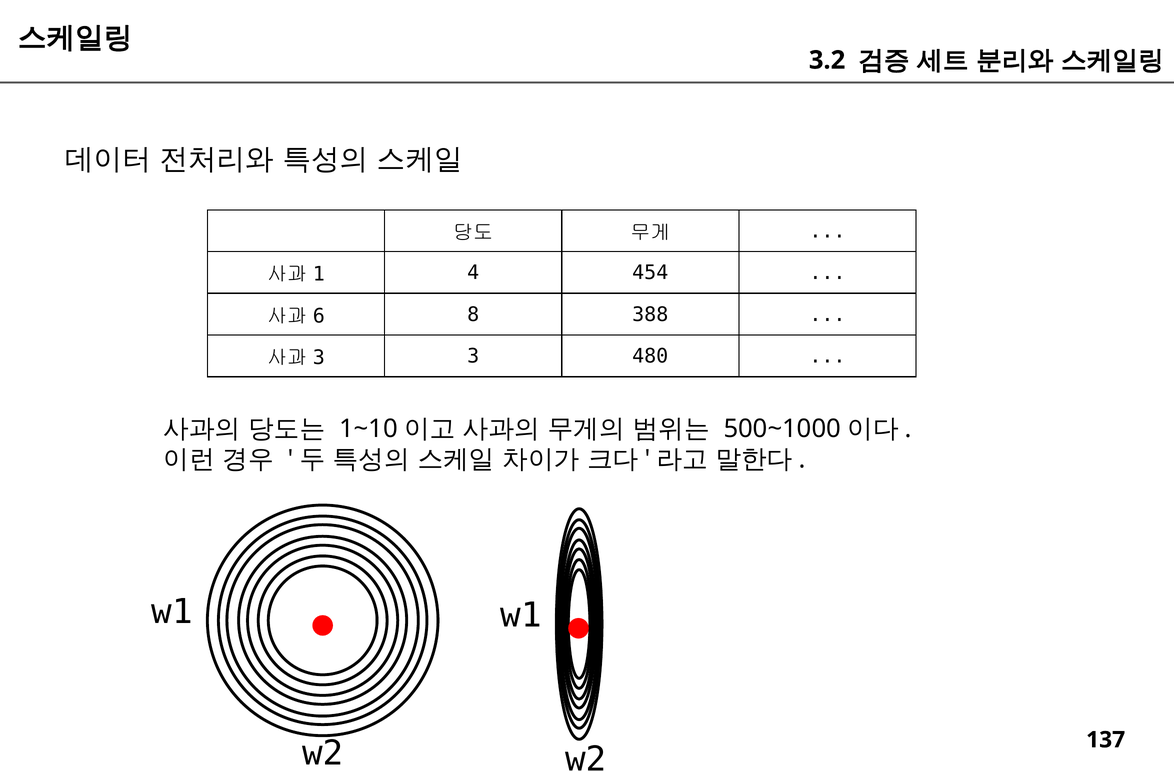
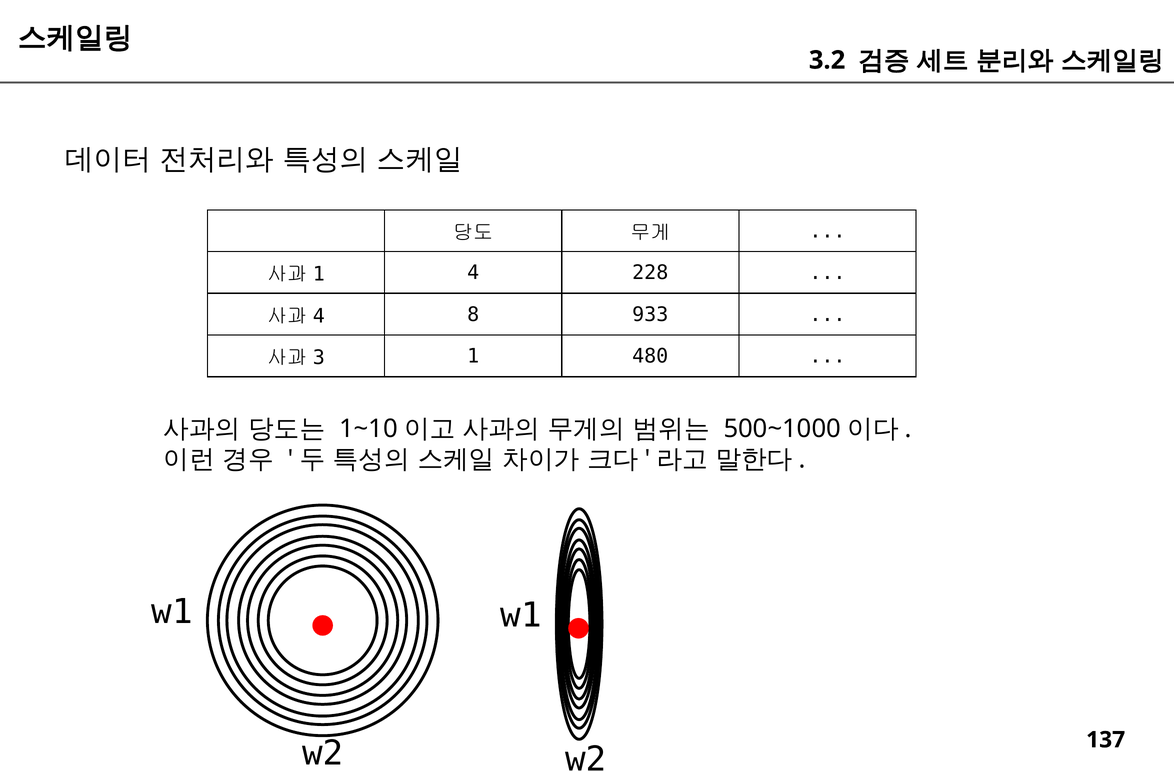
454: 454 -> 228
6 at (319, 316): 6 -> 4
388: 388 -> 933
3 at (473, 356): 3 -> 1
